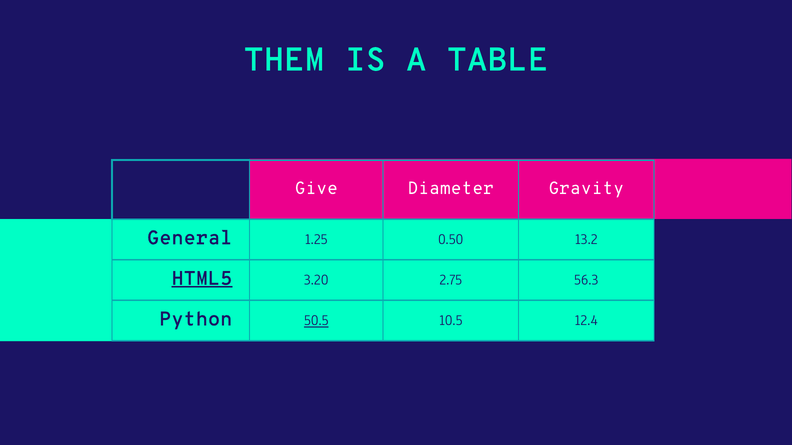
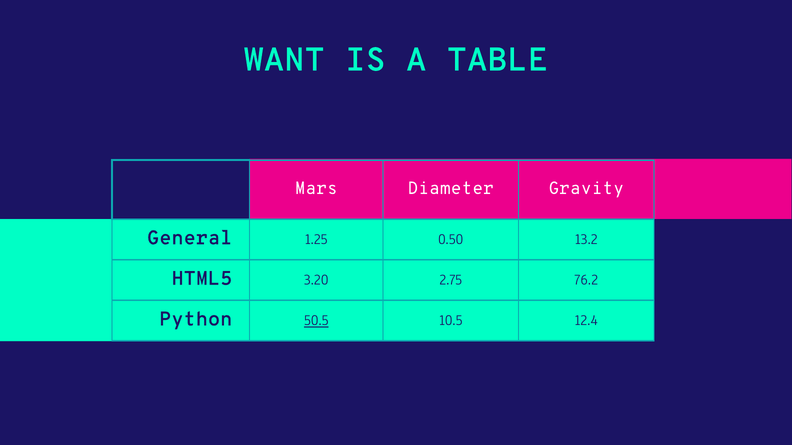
THEM: THEM -> WANT
Give: Give -> Mars
HTML5 underline: present -> none
56.3: 56.3 -> 76.2
